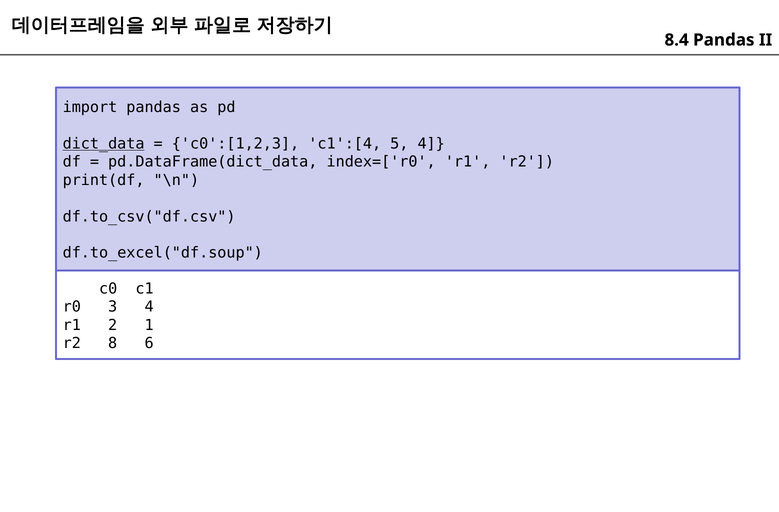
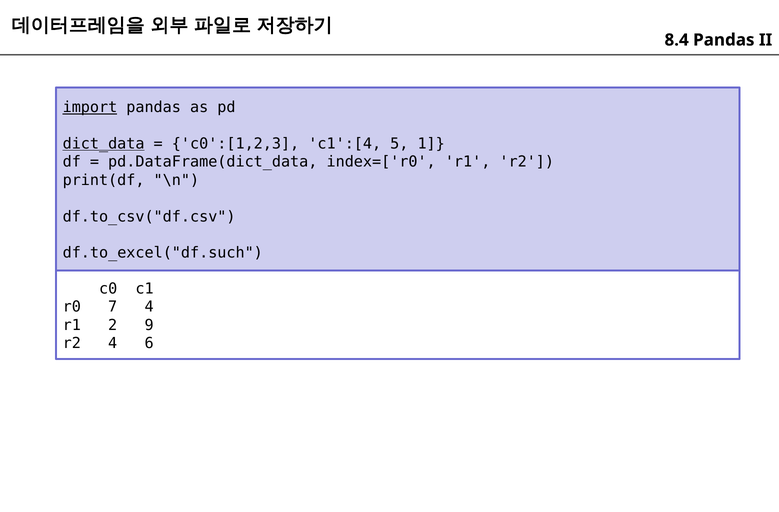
import underline: none -> present
5 4: 4 -> 1
df.to_excel("df.soup: df.to_excel("df.soup -> df.to_excel("df.such
3: 3 -> 7
1: 1 -> 9
r2 8: 8 -> 4
